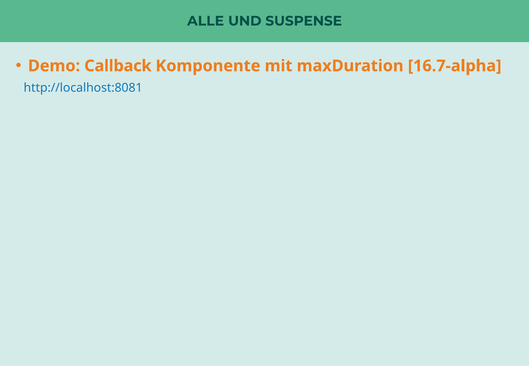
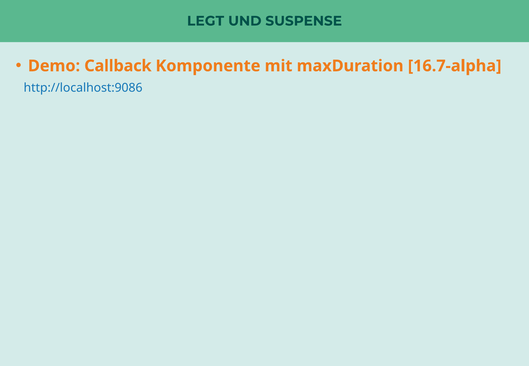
ALLE: ALLE -> LEGT
http://localhost:8081: http://localhost:8081 -> http://localhost:9086
